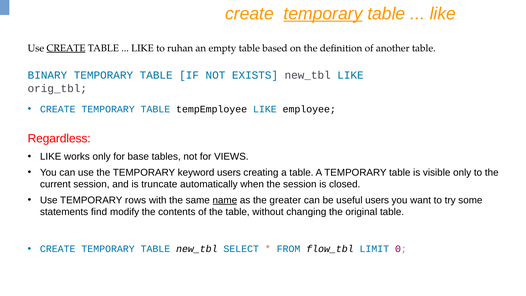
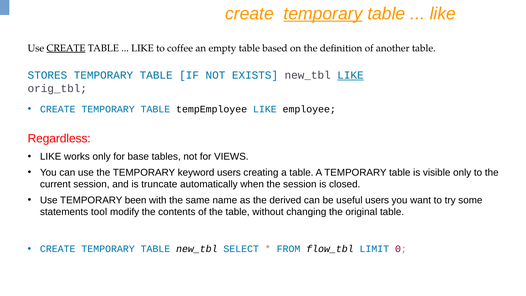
ruhan: ruhan -> coffee
BINARY: BINARY -> STORES
LIKE at (350, 75) underline: none -> present
rows: rows -> been
name underline: present -> none
greater: greater -> derived
find: find -> tool
